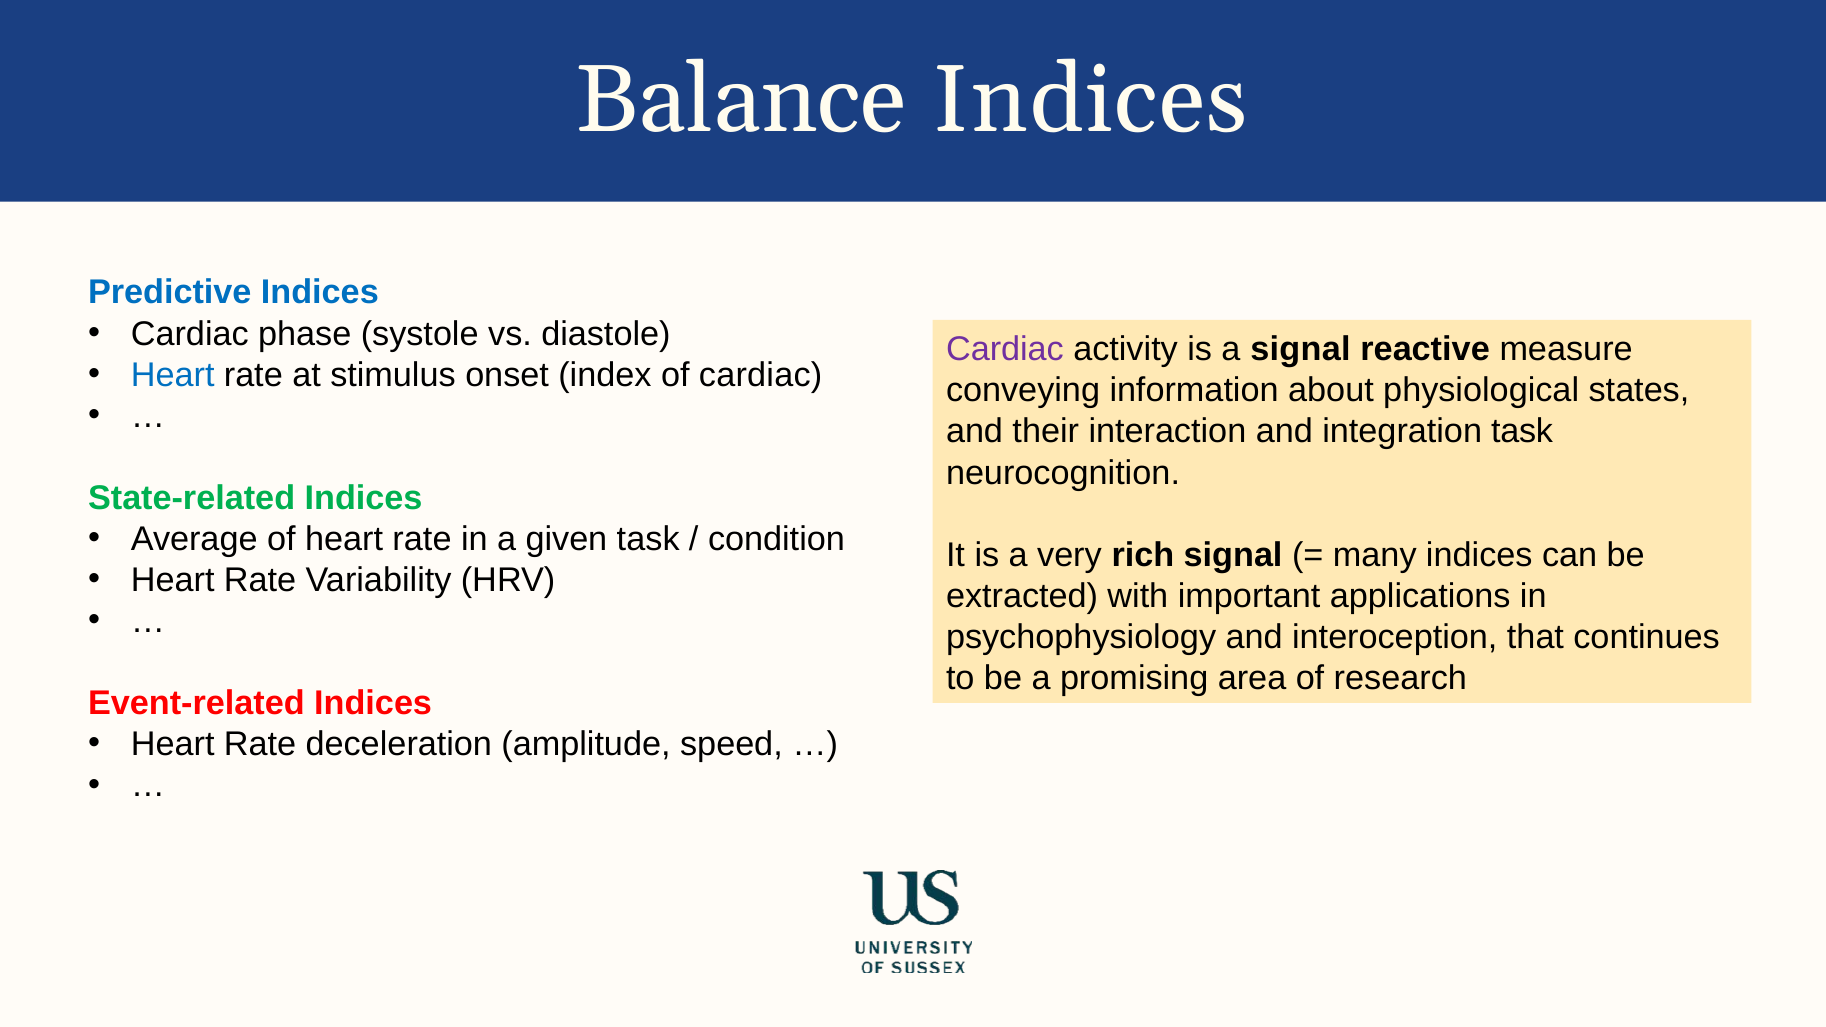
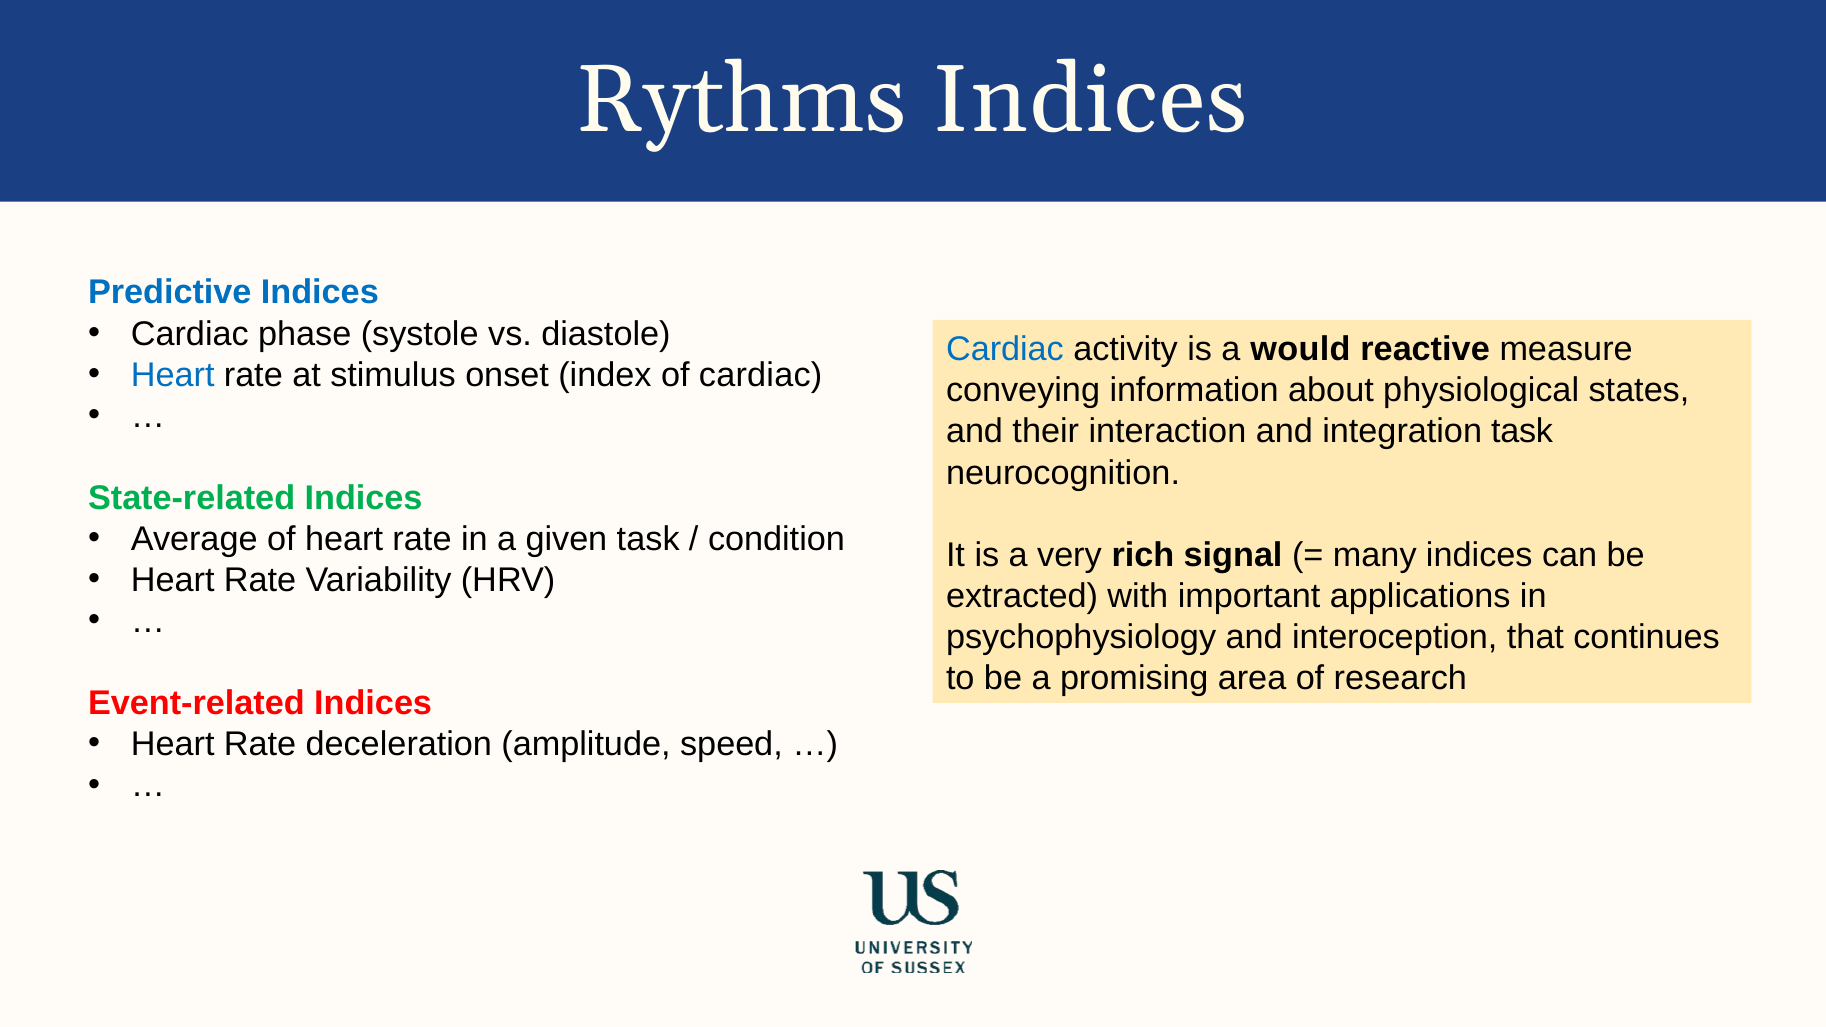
Balance: Balance -> Rythms
Cardiac at (1005, 350) colour: purple -> blue
a signal: signal -> would
